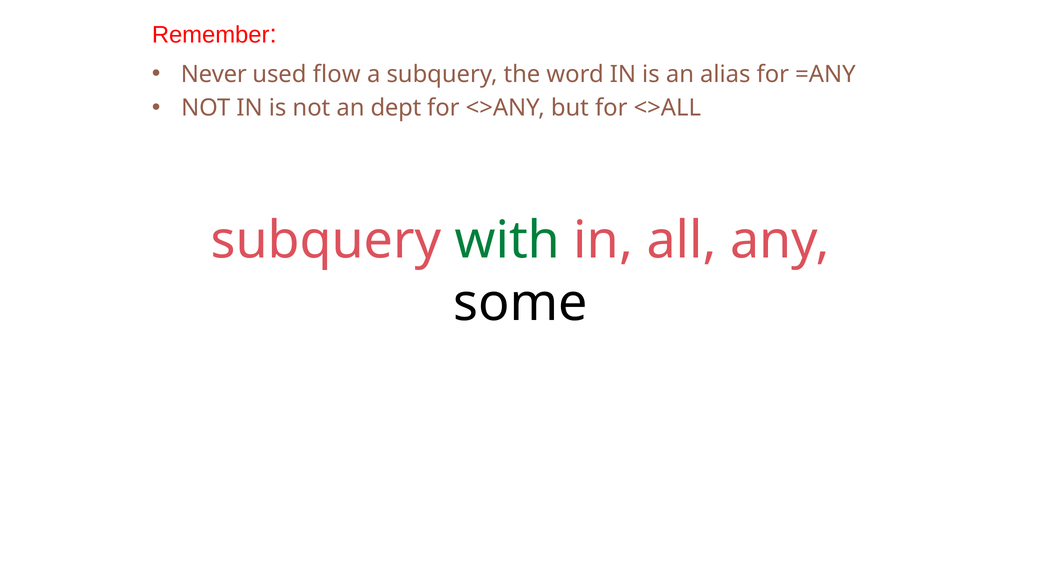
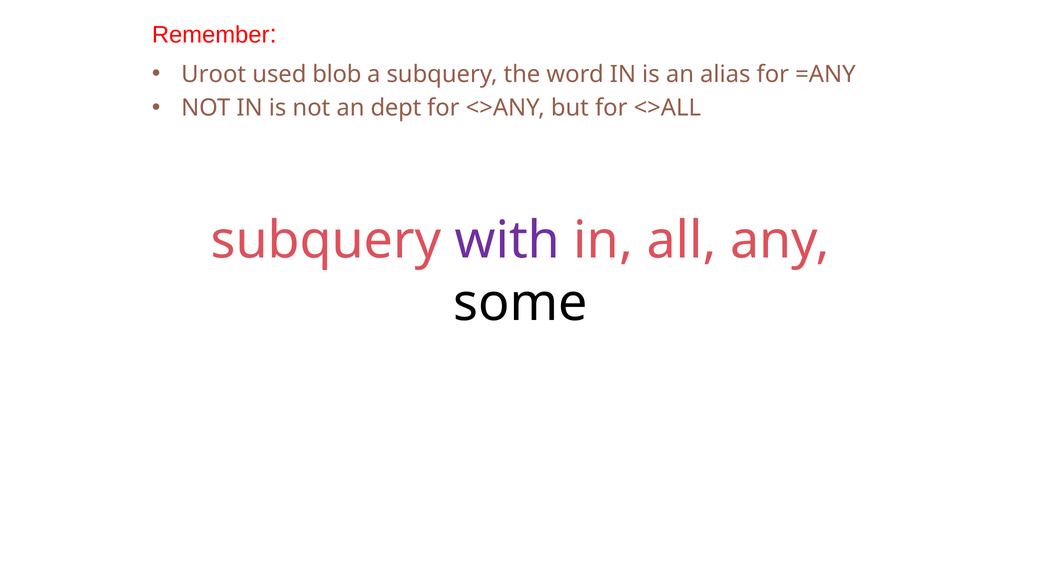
Never: Never -> Uroot
flow: flow -> blob
with colour: green -> purple
